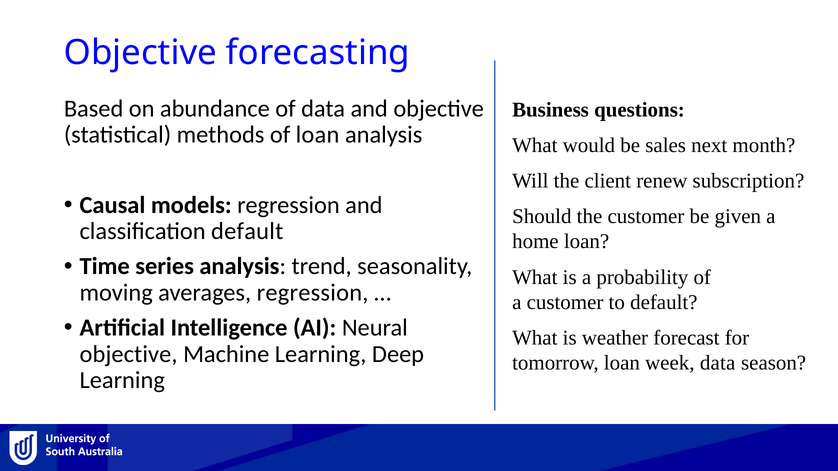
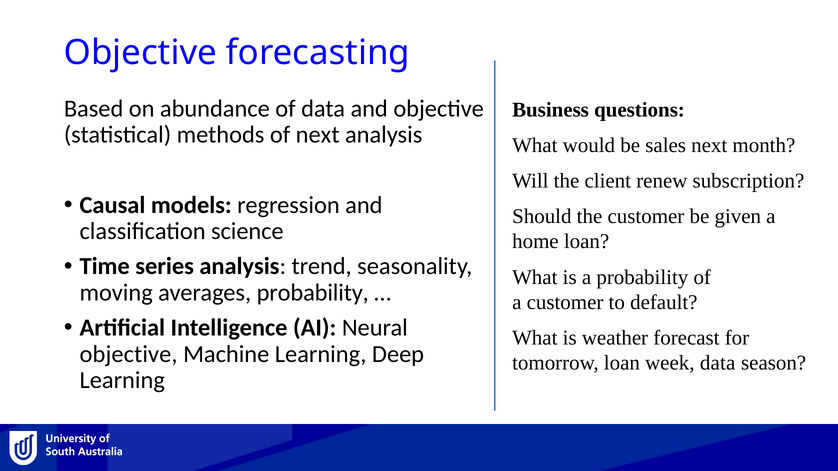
of loan: loan -> next
classification default: default -> science
averages regression: regression -> probability
